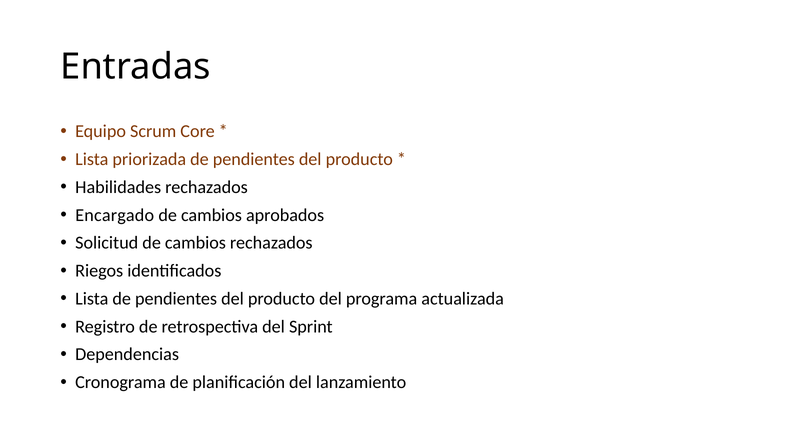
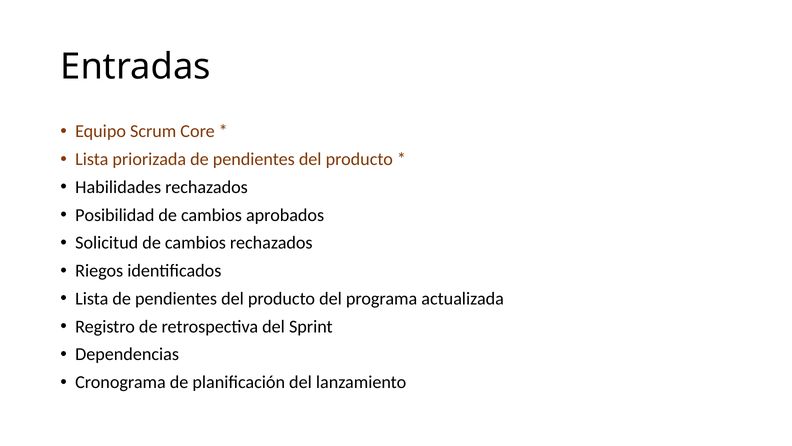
Encargado: Encargado -> Posibilidad
